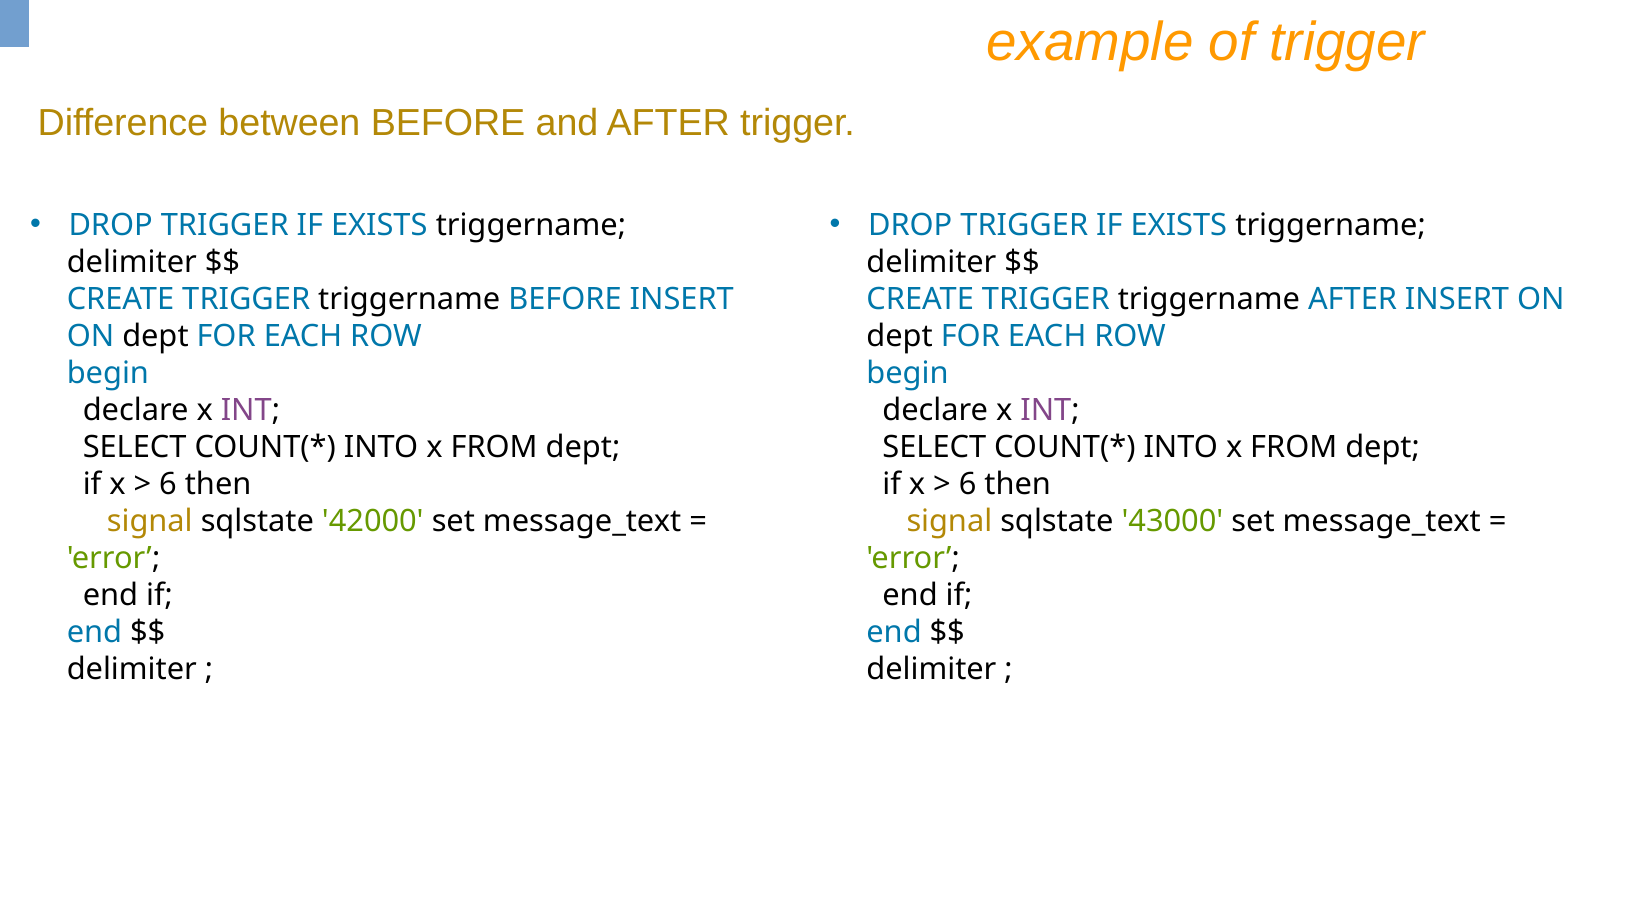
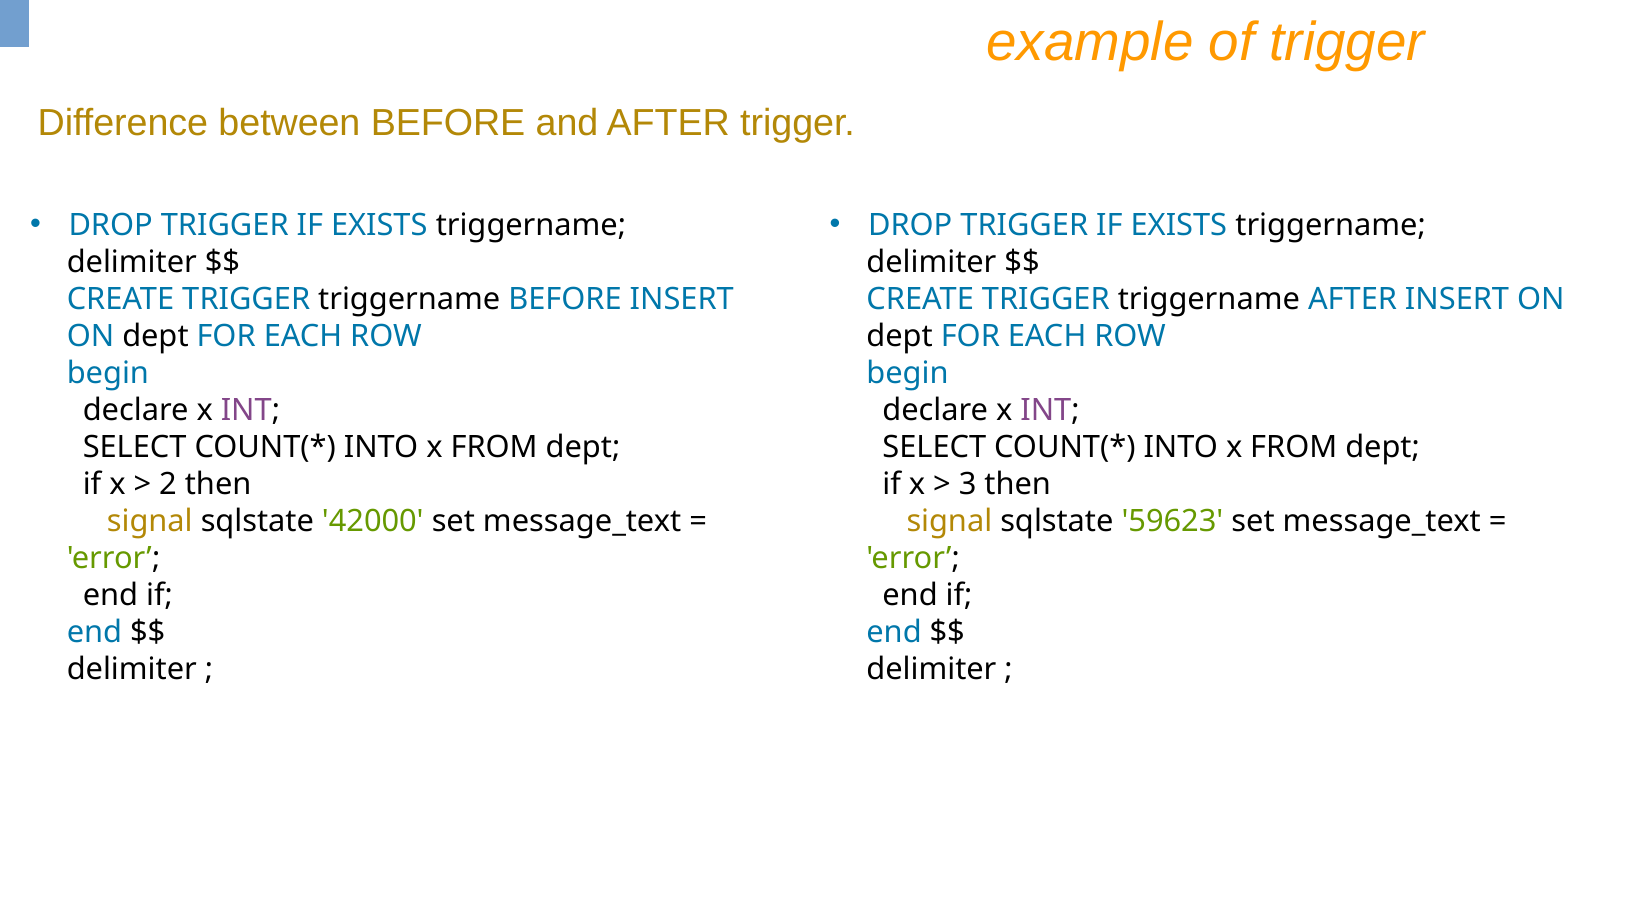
6 at (168, 484): 6 -> 2
6 at (968, 484): 6 -> 3
43000: 43000 -> 59623
